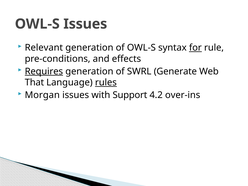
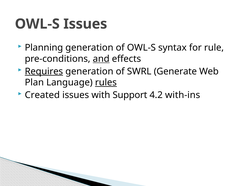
Relevant: Relevant -> Planning
for underline: present -> none
and underline: none -> present
That: That -> Plan
Morgan: Morgan -> Created
over-ins: over-ins -> with-ins
